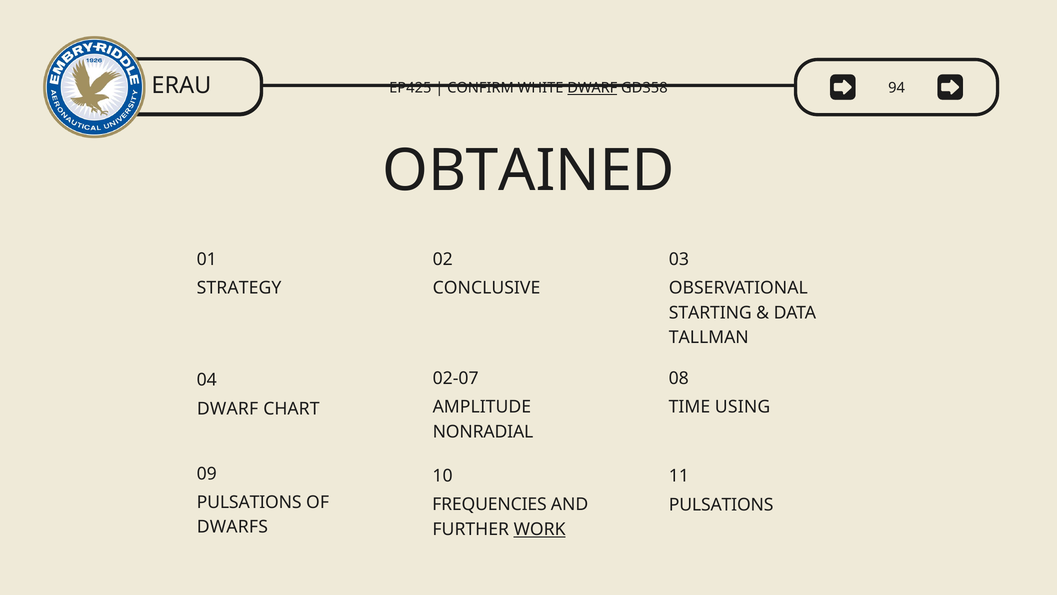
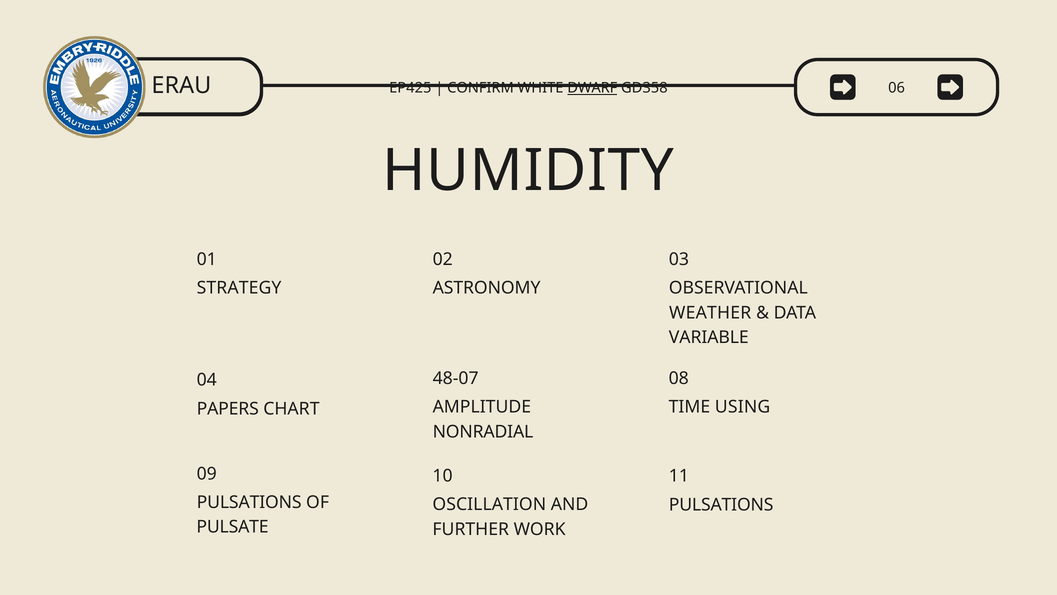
94: 94 -> 06
OBTAINED: OBTAINED -> HUMIDITY
CONCLUSIVE: CONCLUSIVE -> ASTRONOMY
STARTING: STARTING -> WEATHER
TALLMAN: TALLMAN -> VARIABLE
02-07: 02-07 -> 48-07
DWARF at (228, 409): DWARF -> PAPERS
FREQUENCIES: FREQUENCIES -> OSCILLATION
DWARFS: DWARFS -> PULSATE
WORK underline: present -> none
